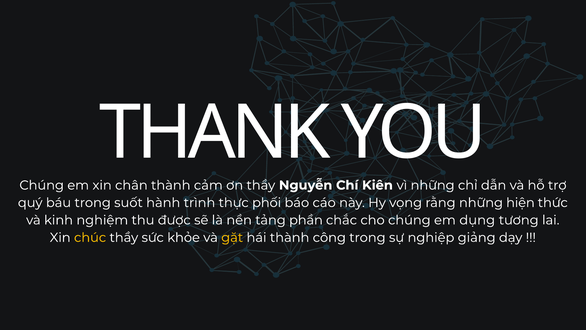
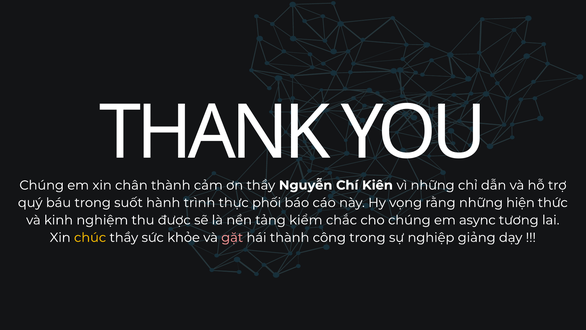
phần: phần -> kiểm
dụng: dụng -> async
gặt colour: yellow -> pink
